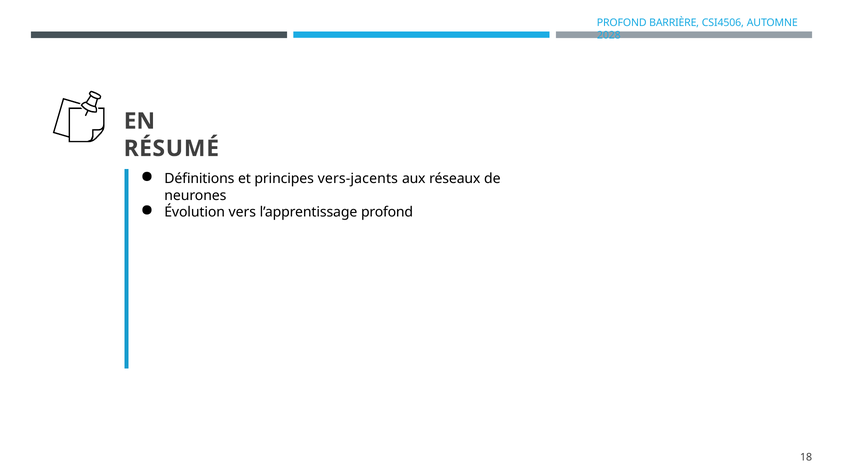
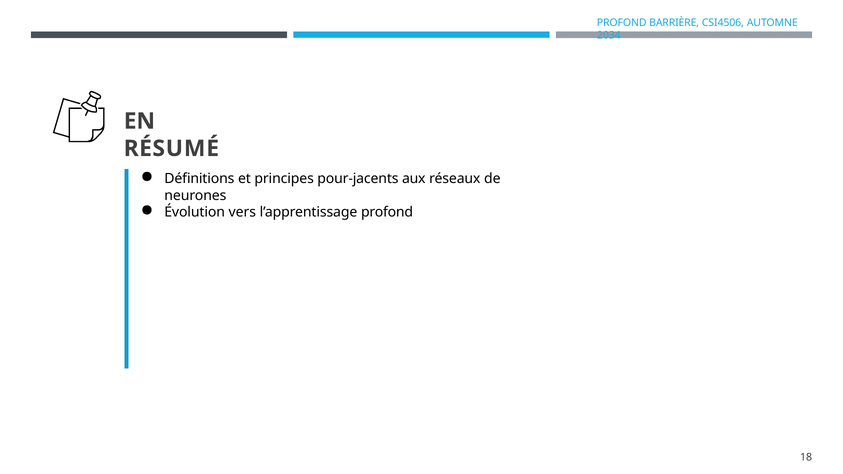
2028: 2028 -> 2034
vers-jacents: vers-jacents -> pour-jacents
